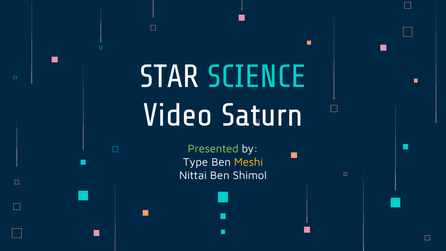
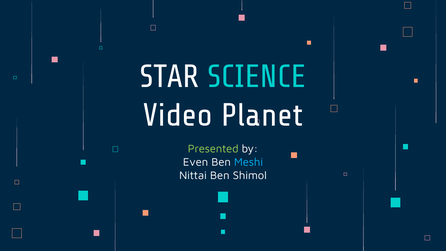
Saturn: Saturn -> Planet
Type: Type -> Even
Meshi colour: yellow -> light blue
